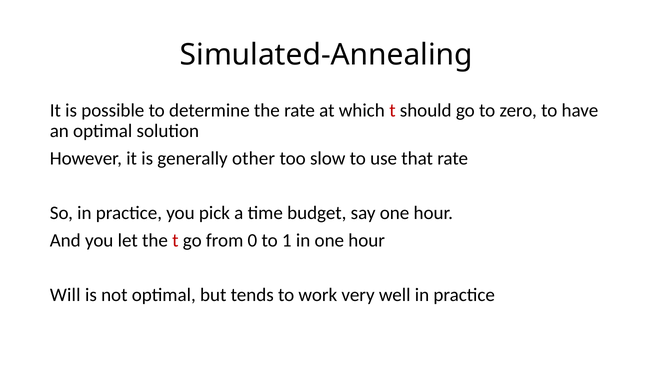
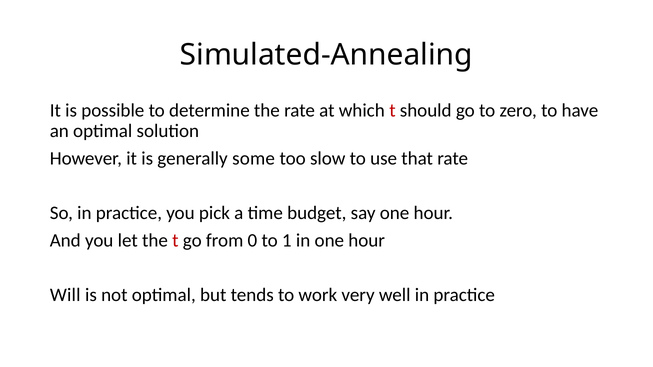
other: other -> some
